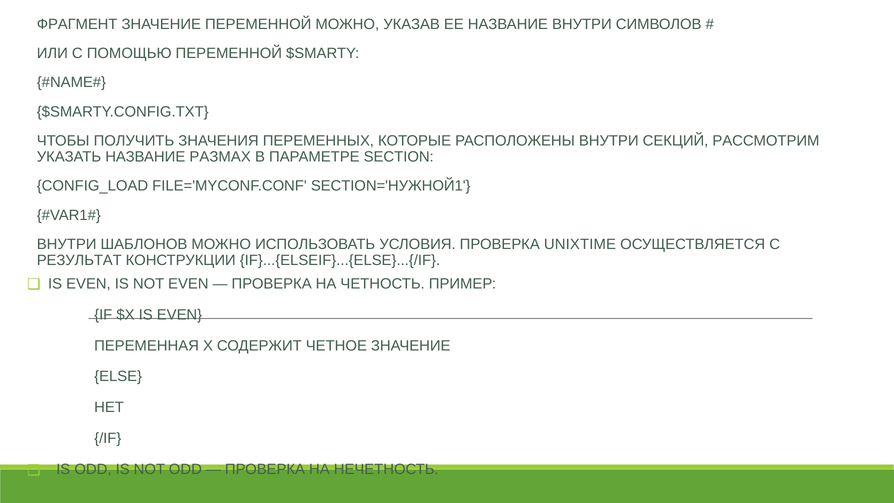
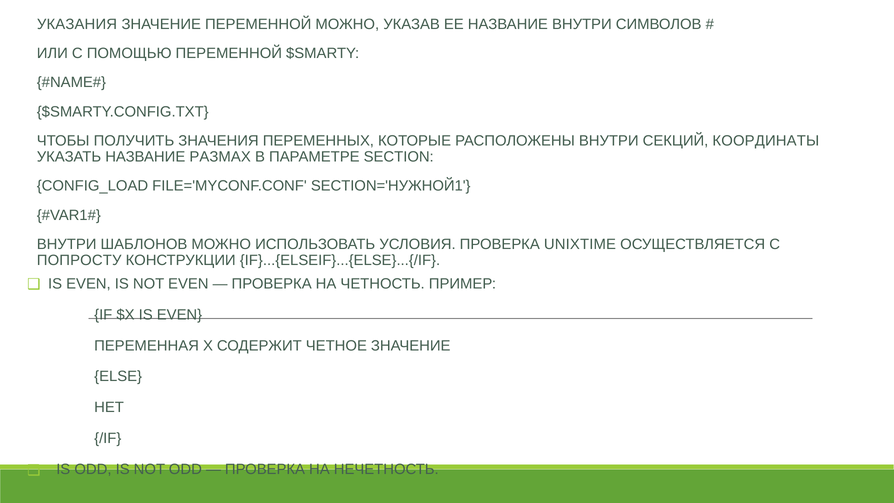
ФРАГМЕНТ: ФРАГМЕНТ -> УКАЗАНИЯ
РАССМОТРИМ: РАССМОТРИМ -> КООРДИНАТЫ
РЕЗУЛЬТАТ: РЕЗУЛЬТАТ -> ПОПРОСТУ
